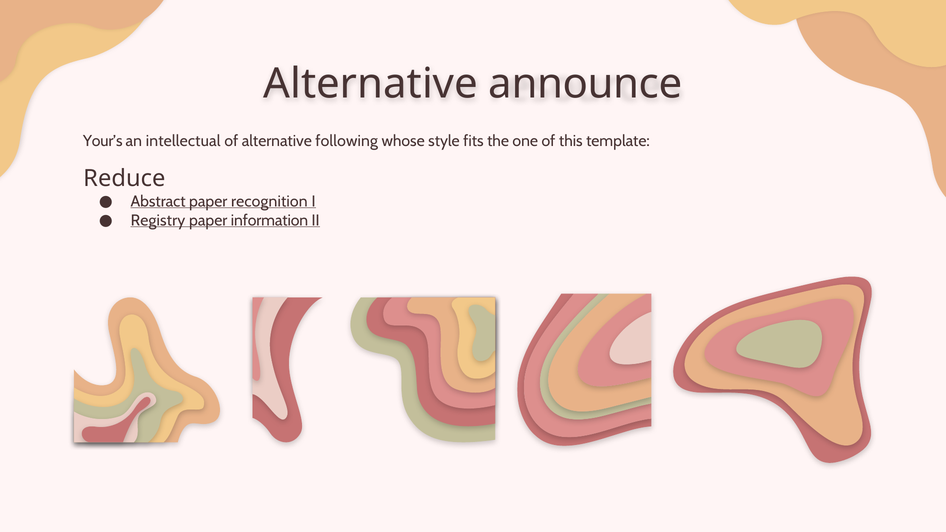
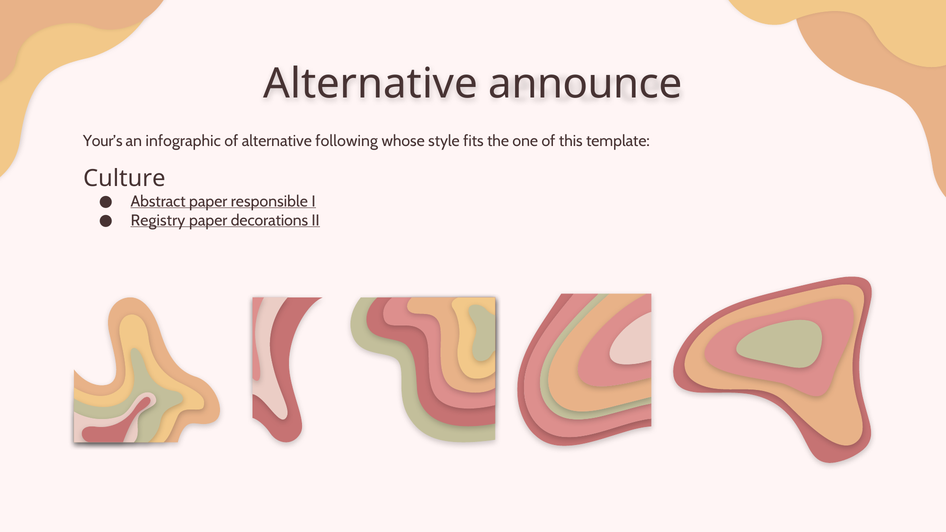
intellectual: intellectual -> infographic
Reduce: Reduce -> Culture
recognition: recognition -> responsible
information: information -> decorations
